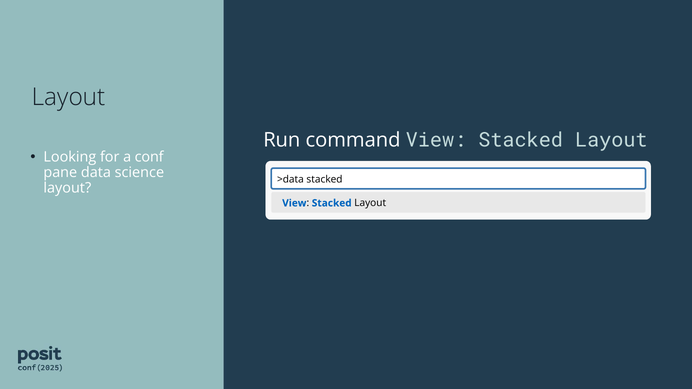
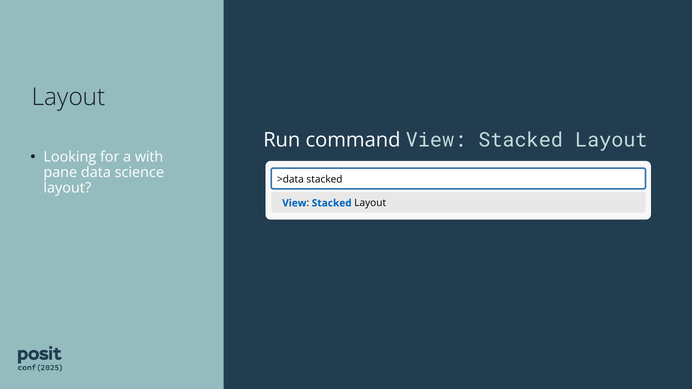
conf: conf -> with
